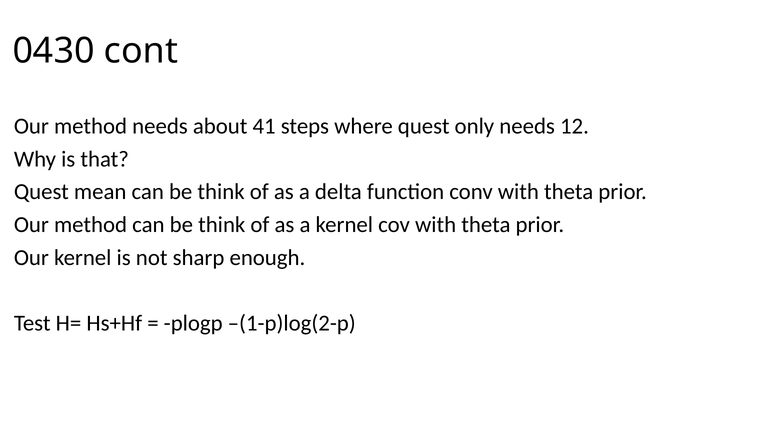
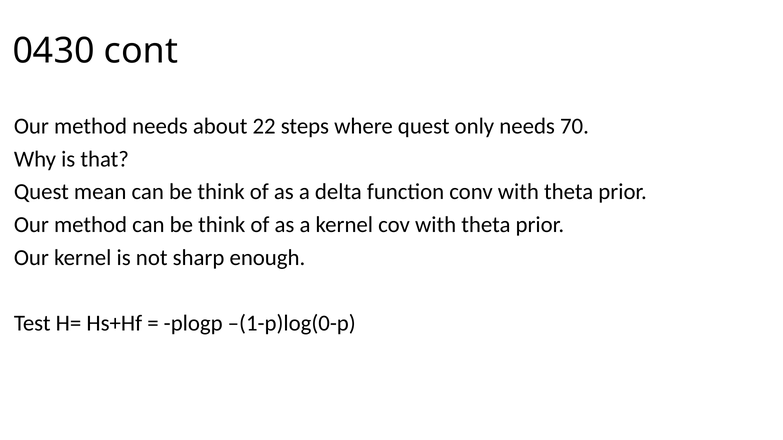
41: 41 -> 22
12: 12 -> 70
–(1-p)log(2-p: –(1-p)log(2-p -> –(1-p)log(0-p
